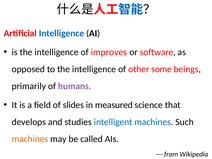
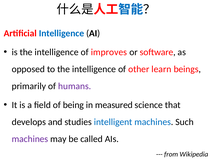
some: some -> learn
slides: slides -> being
machines at (30, 139) colour: orange -> purple
